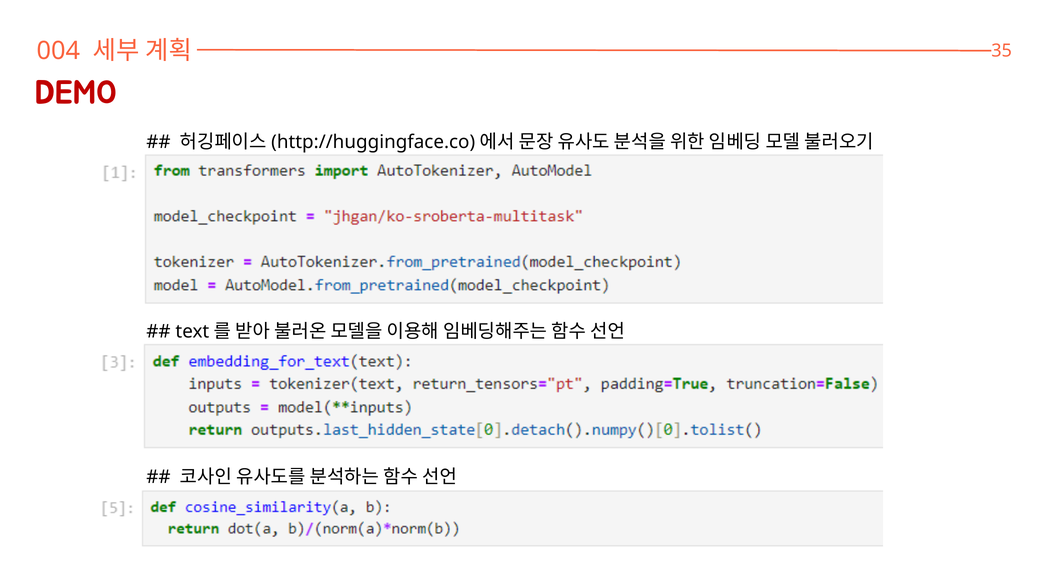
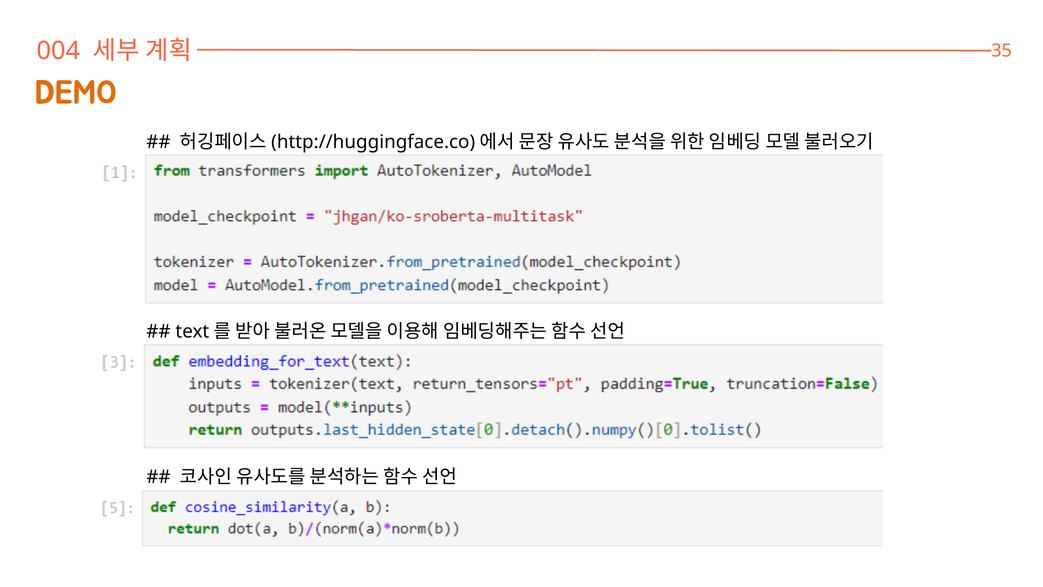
DEMO colour: red -> orange
